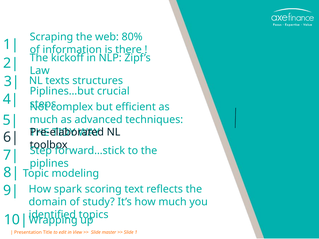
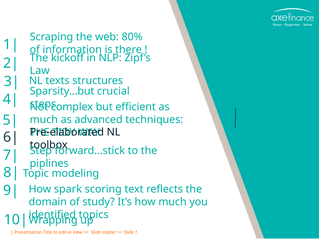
Piplines…but: Piplines…but -> Sparsity…but
